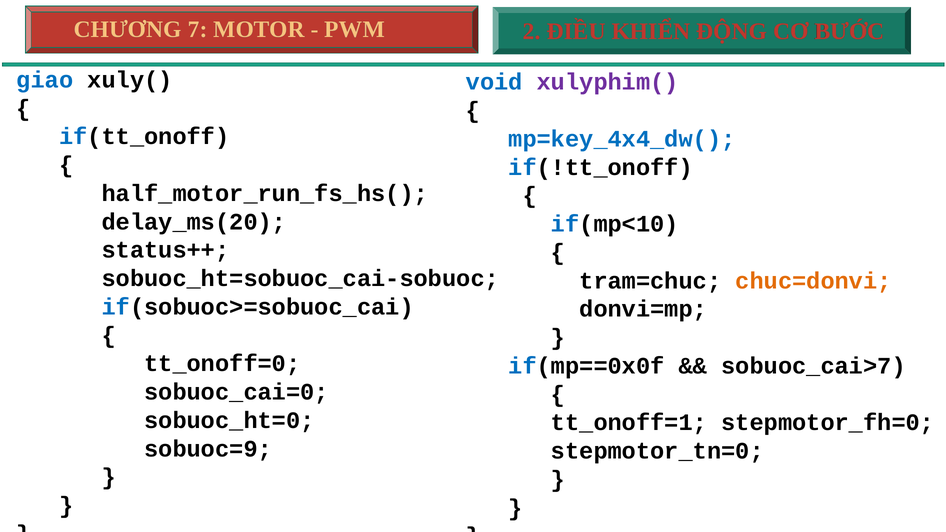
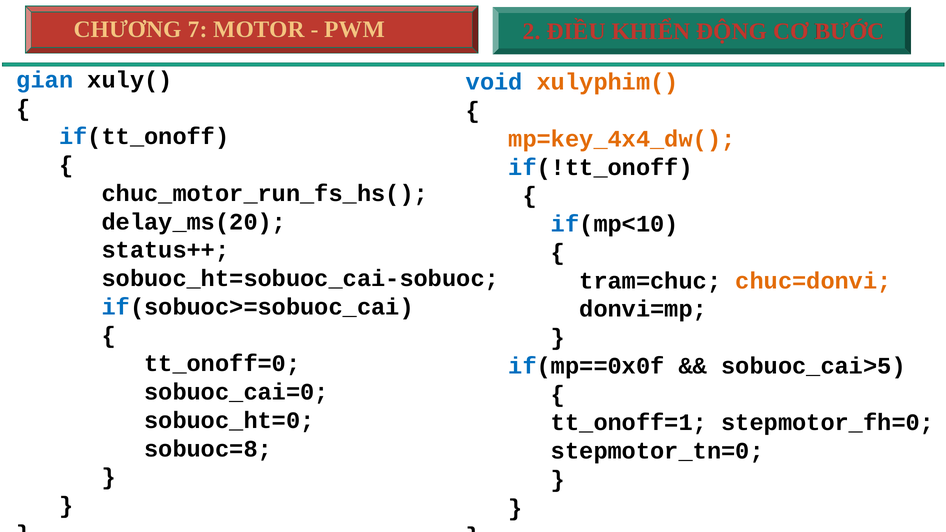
giao: giao -> gian
xulyphim( colour: purple -> orange
mp=key_4x4_dw( colour: blue -> orange
half_motor_run_fs_hs(: half_motor_run_fs_hs( -> chuc_motor_run_fs_hs(
sobuoc_cai>7: sobuoc_cai>7 -> sobuoc_cai>5
sobuoc=9: sobuoc=9 -> sobuoc=8
